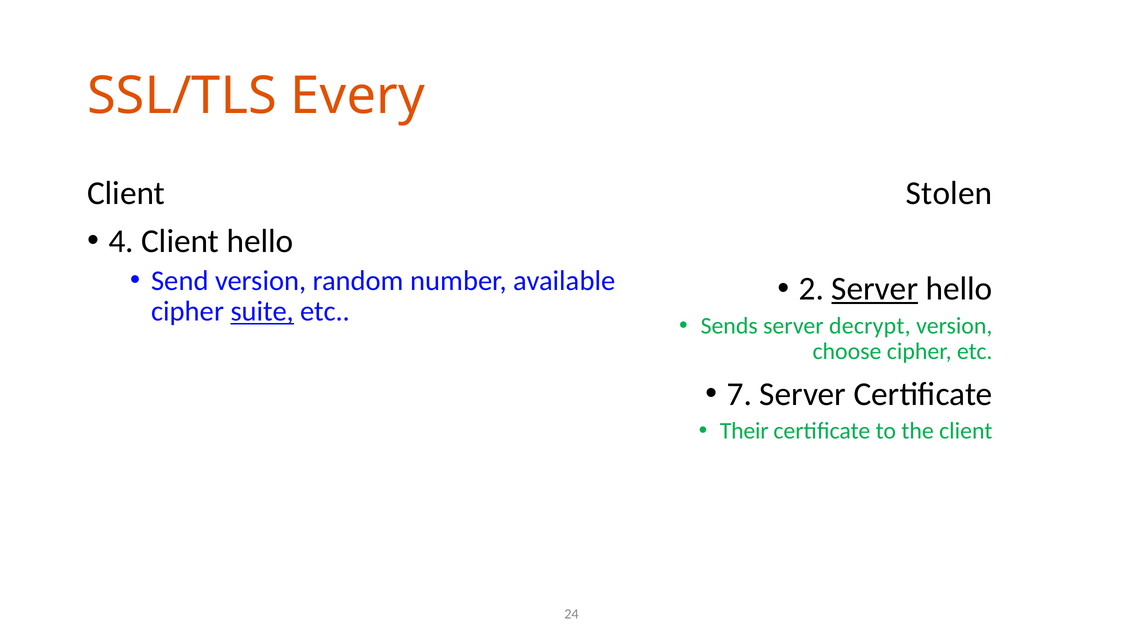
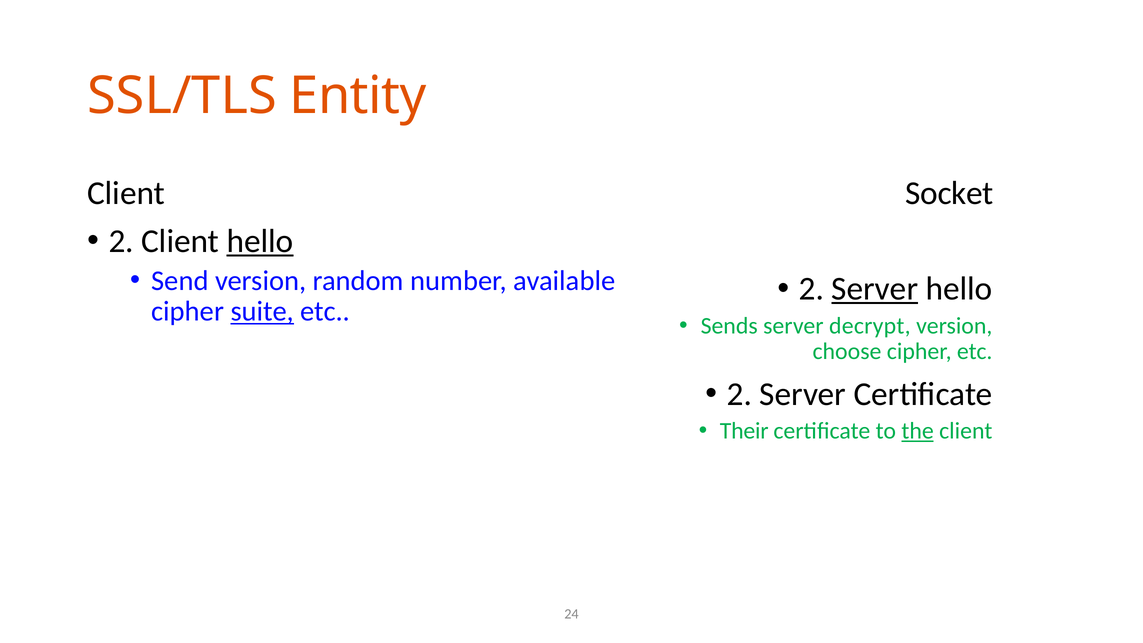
Every: Every -> Entity
Stolen: Stolen -> Socket
4 at (121, 241): 4 -> 2
hello at (260, 241) underline: none -> present
7 at (739, 394): 7 -> 2
the underline: none -> present
